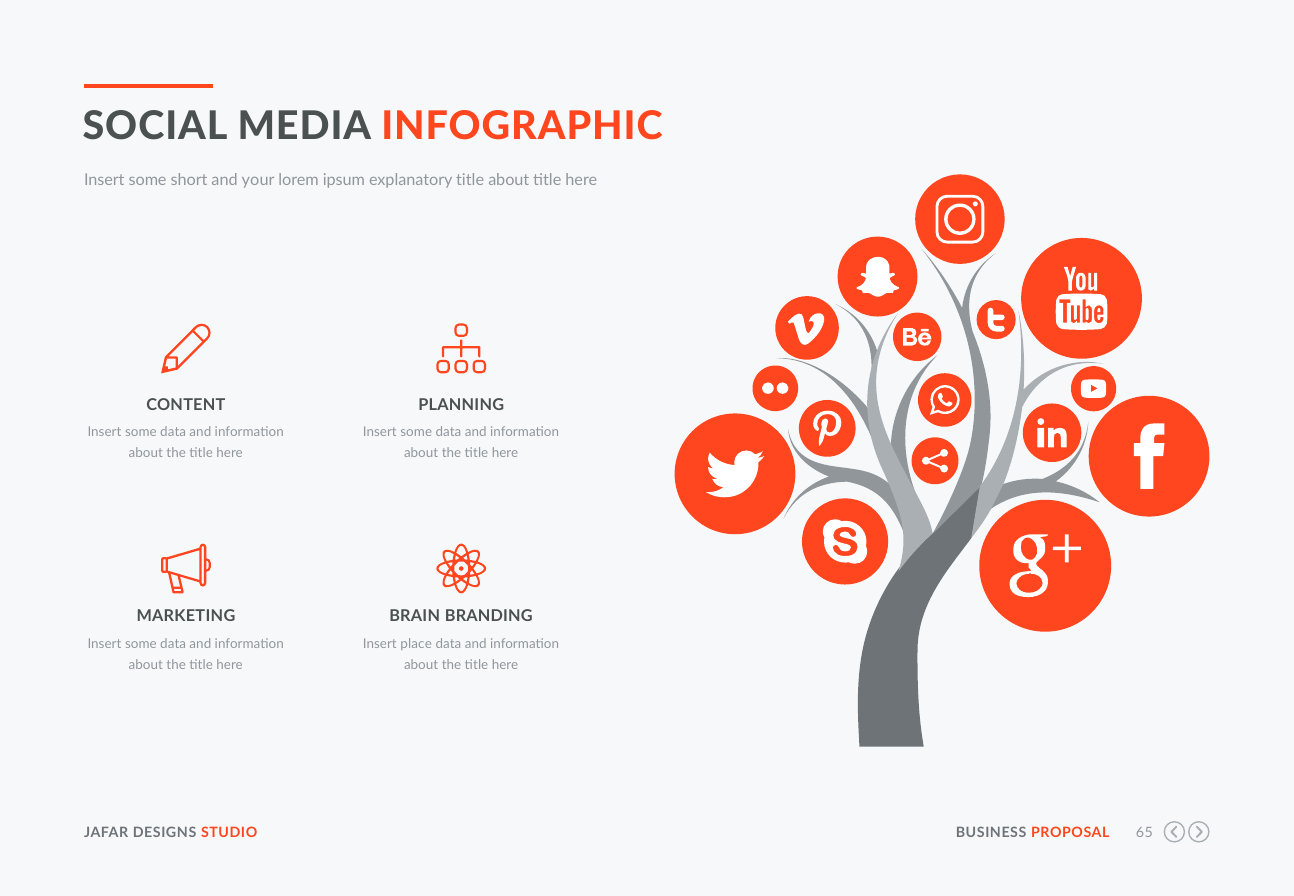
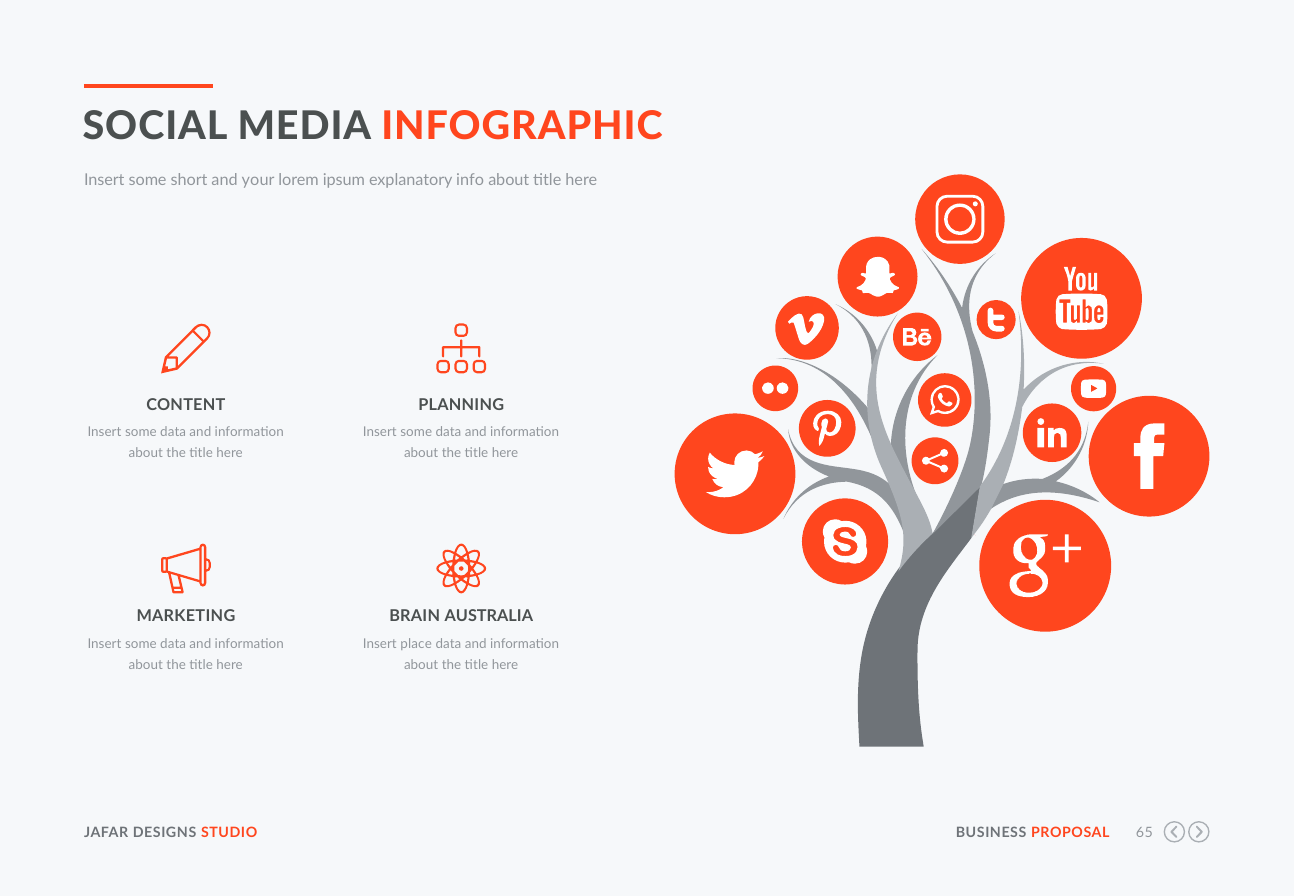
explanatory title: title -> info
BRANDING: BRANDING -> AUSTRALIA
